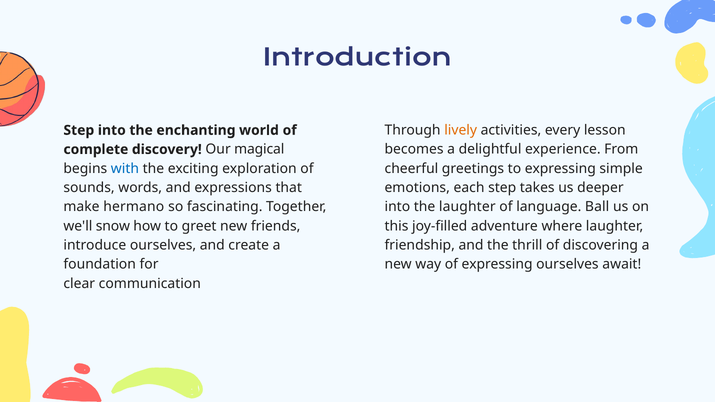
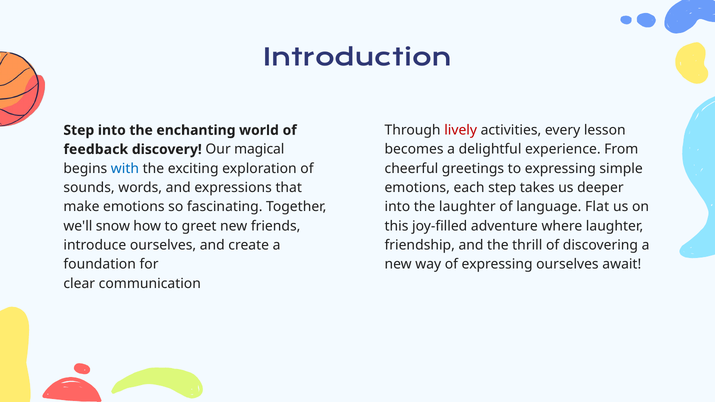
lively colour: orange -> red
complete: complete -> feedback
make hermano: hermano -> emotions
Ball: Ball -> Flat
